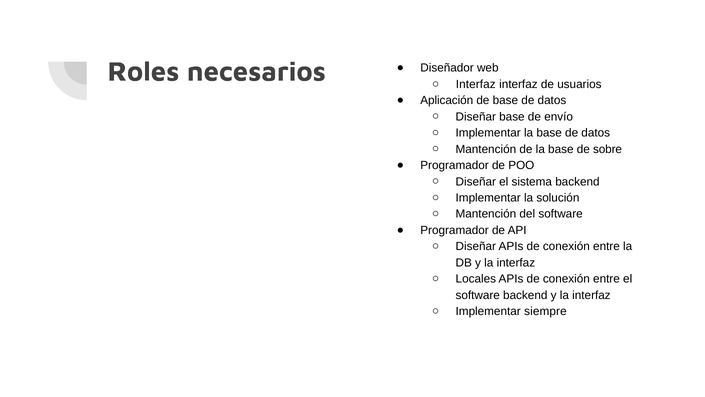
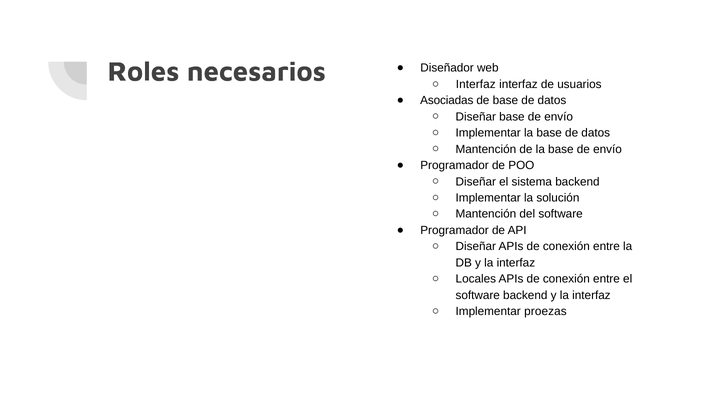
Aplicación: Aplicación -> Asociadas
la base de sobre: sobre -> envío
siempre: siempre -> proezas
